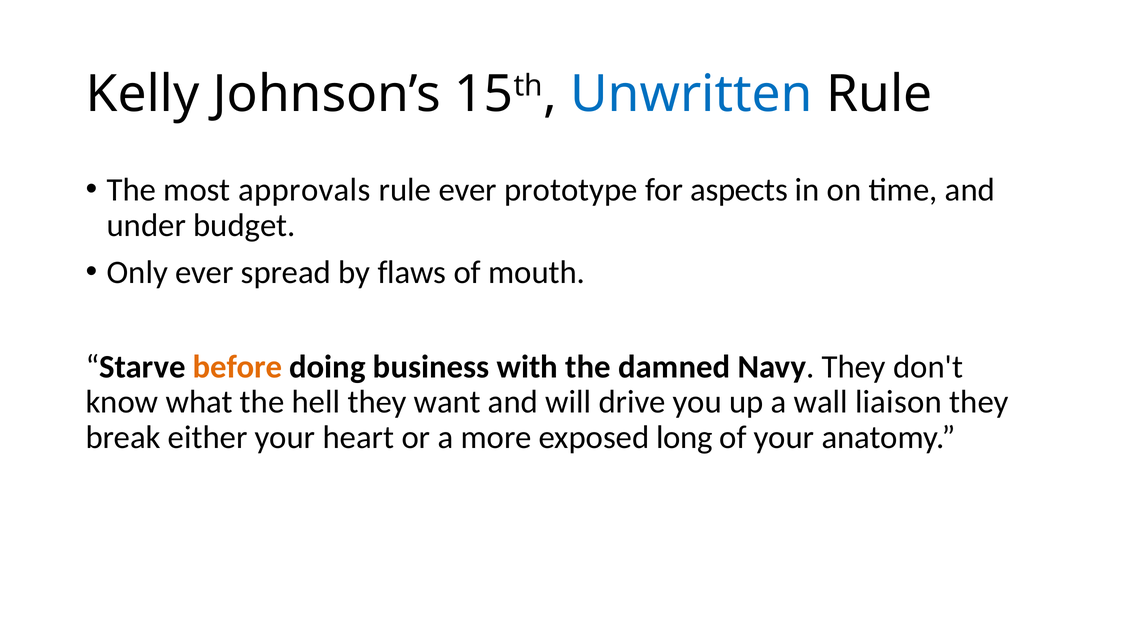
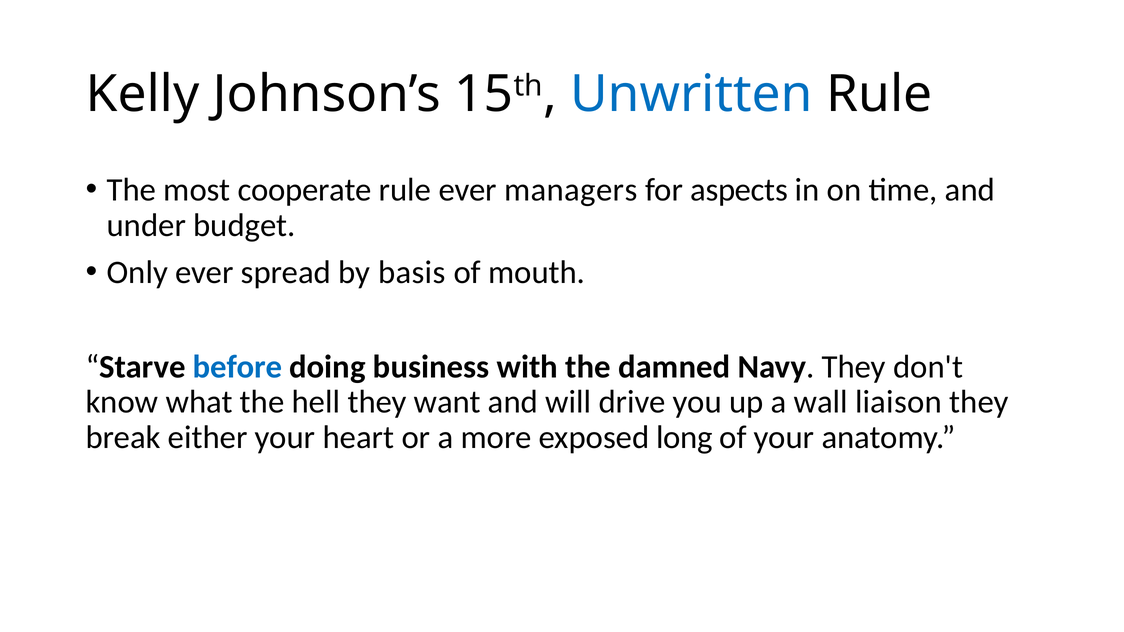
approvals: approvals -> cooperate
prototype: prototype -> managers
flaws: flaws -> basis
before colour: orange -> blue
